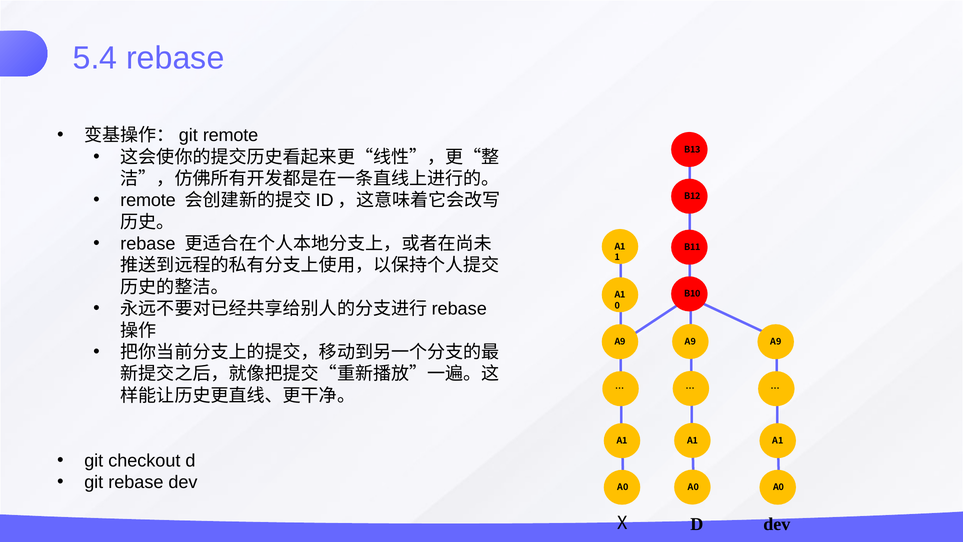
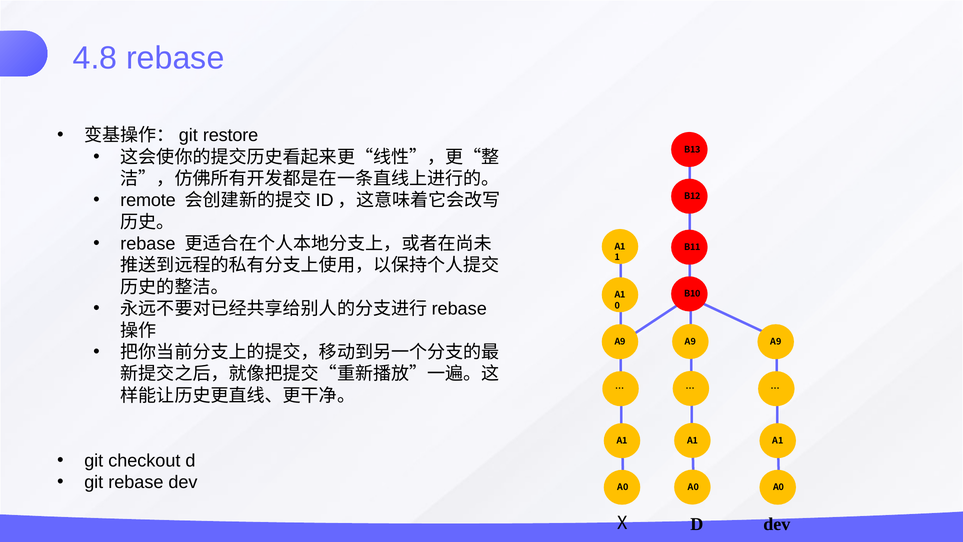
5.4: 5.4 -> 4.8
remote at (231, 135): remote -> restore
